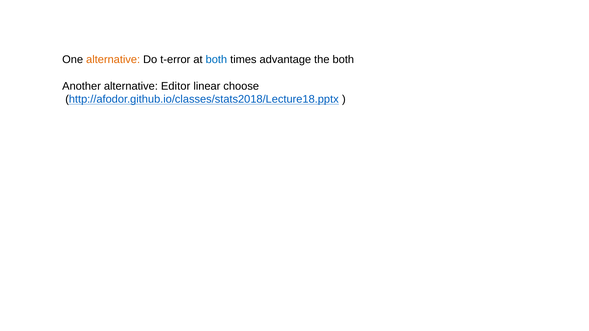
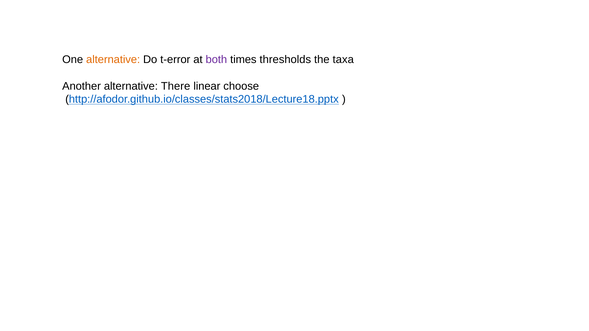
both at (216, 60) colour: blue -> purple
advantage: advantage -> thresholds
the both: both -> taxa
Editor: Editor -> There
